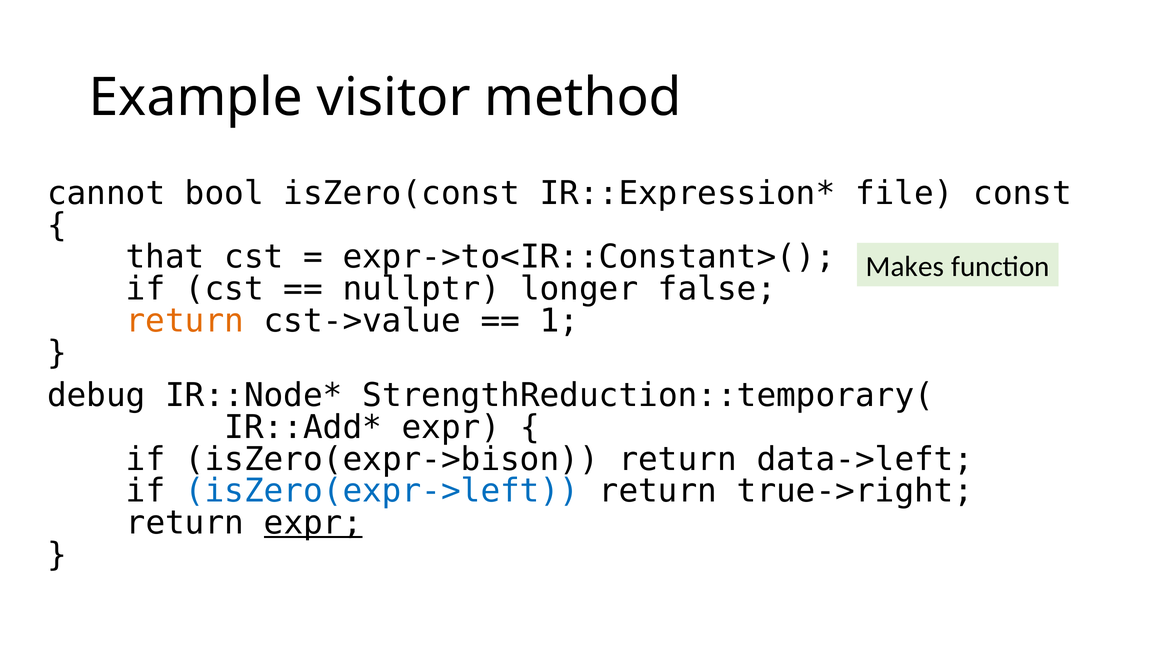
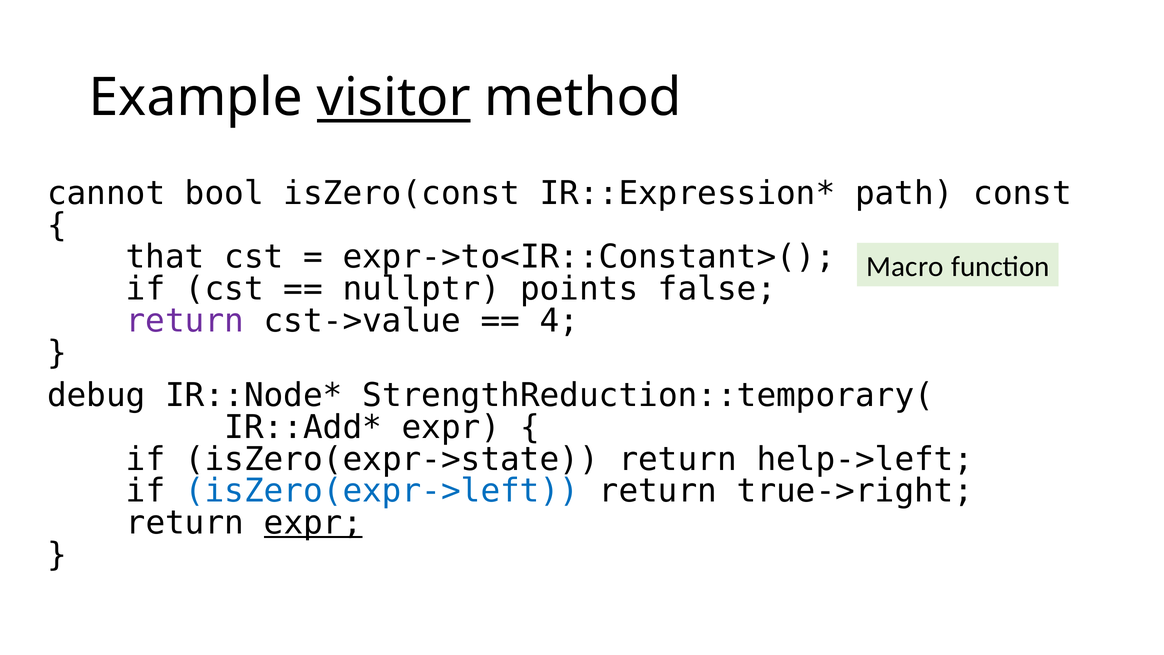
visitor underline: none -> present
file: file -> path
Makes: Makes -> Macro
longer: longer -> points
return at (185, 321) colour: orange -> purple
1: 1 -> 4
isZero(expr->bison: isZero(expr->bison -> isZero(expr->state
data->left: data->left -> help->left
